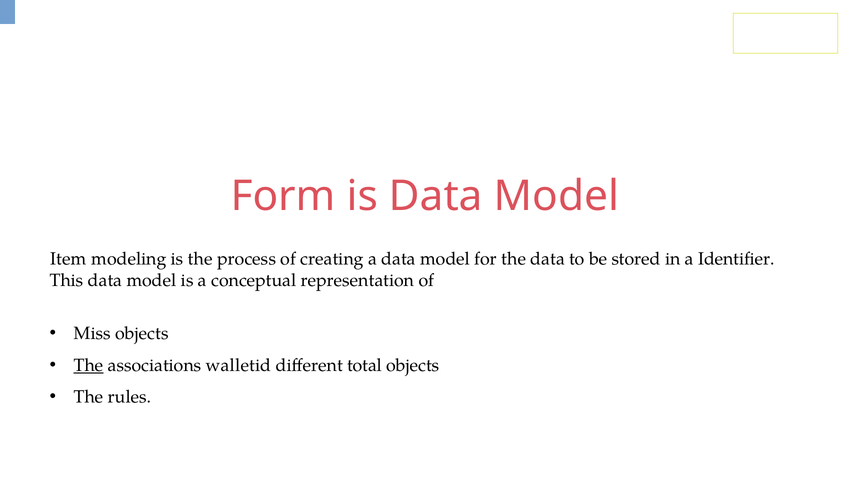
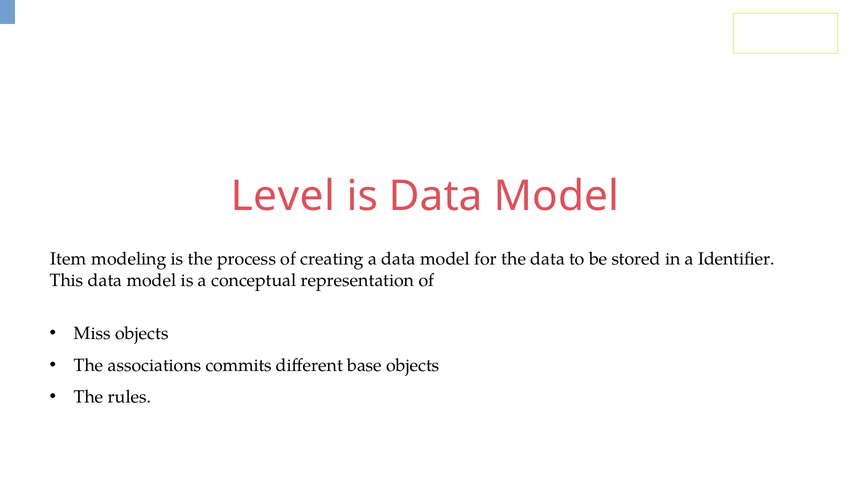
Form: Form -> Level
The at (88, 365) underline: present -> none
walletid: walletid -> commits
total: total -> base
